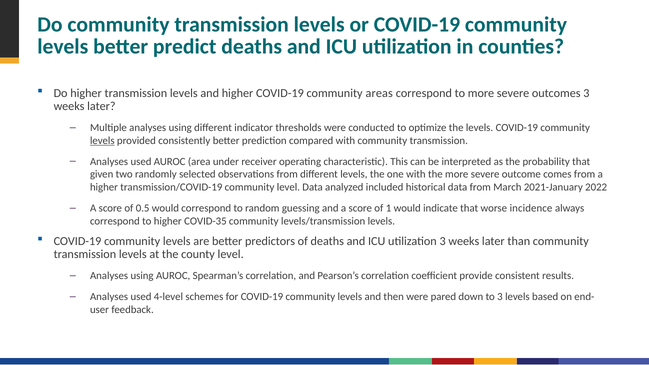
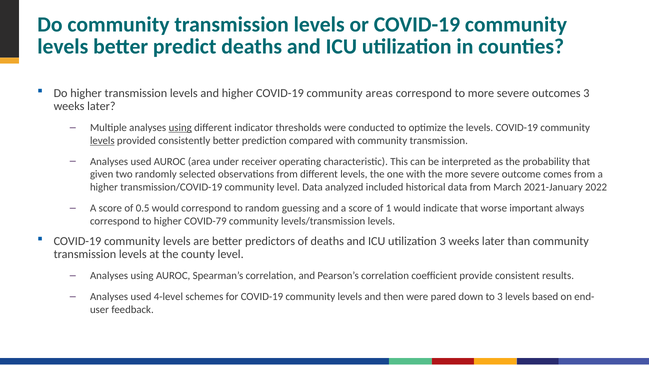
using at (180, 128) underline: none -> present
incidence: incidence -> important
COVID-35: COVID-35 -> COVID-79
